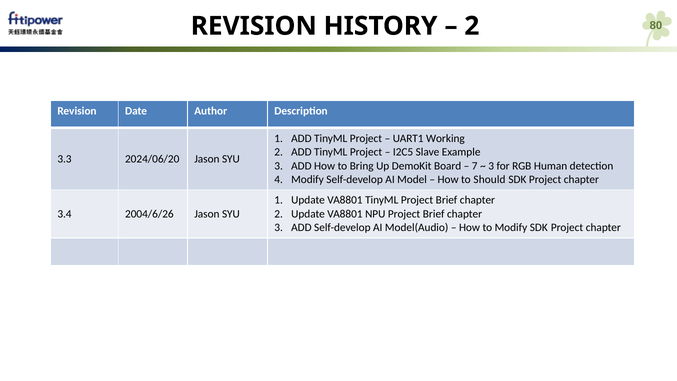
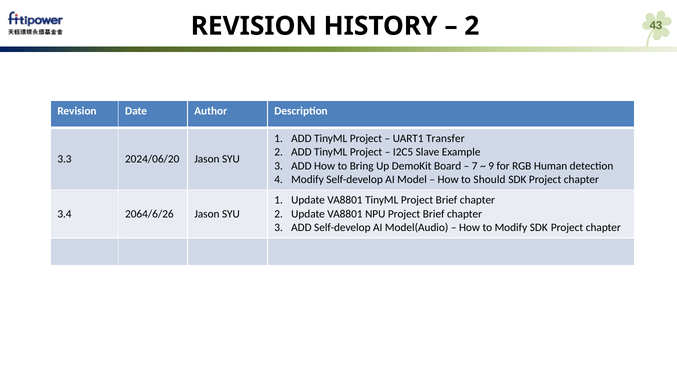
80: 80 -> 43
Working: Working -> Transfer
3 at (491, 166): 3 -> 9
2004/6/26: 2004/6/26 -> 2064/6/26
